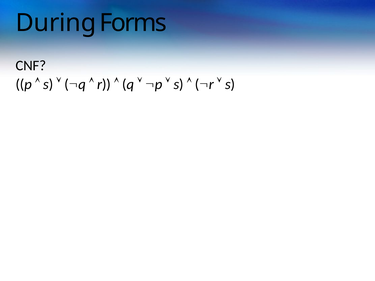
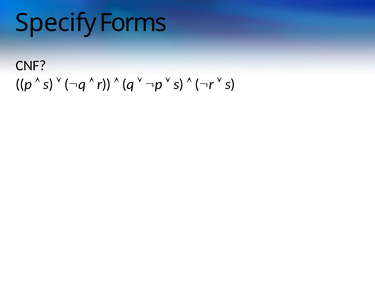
During: During -> Specify
